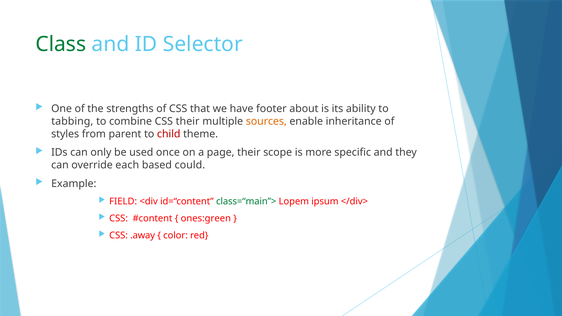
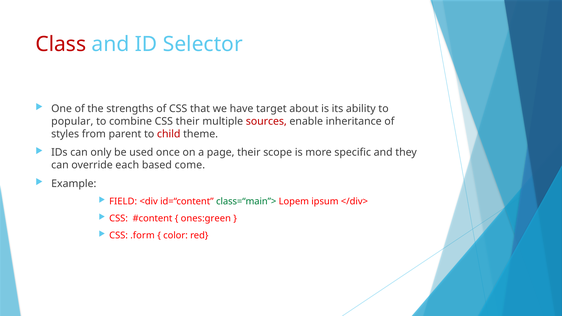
Class colour: green -> red
footer: footer -> target
tabbing: tabbing -> popular
sources colour: orange -> red
could: could -> come
.away: .away -> .form
